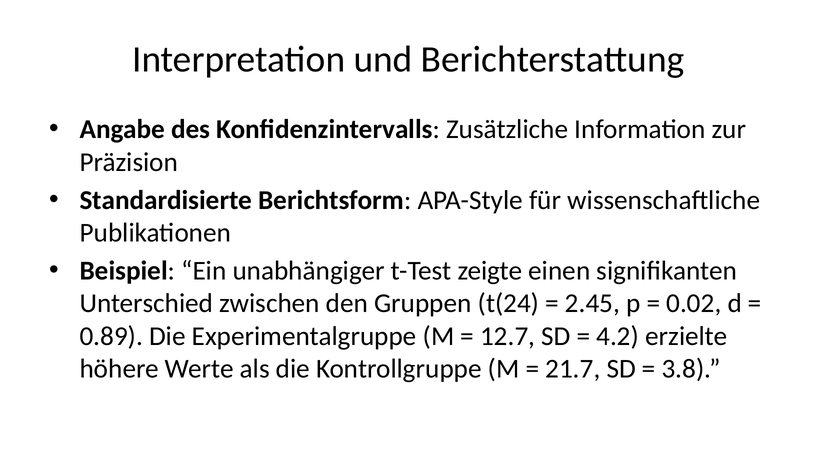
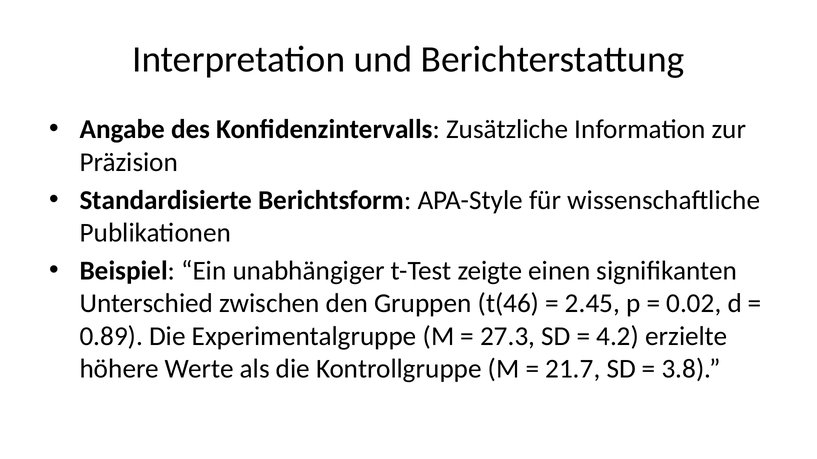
t(24: t(24 -> t(46
12.7: 12.7 -> 27.3
